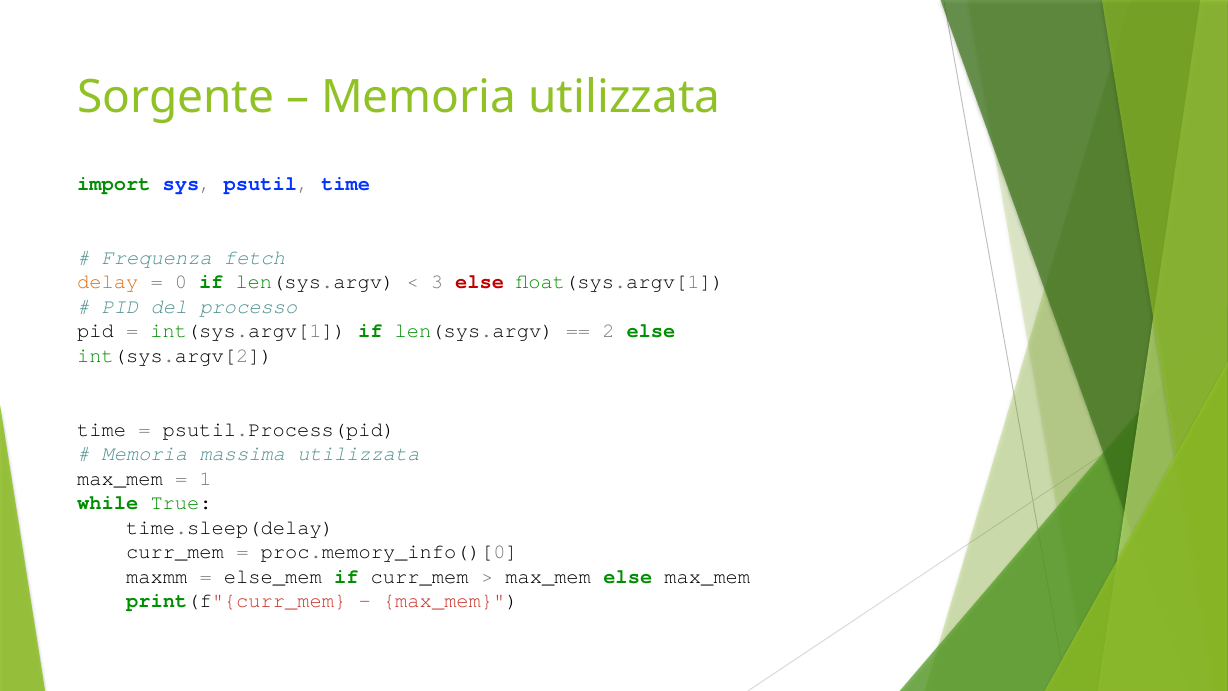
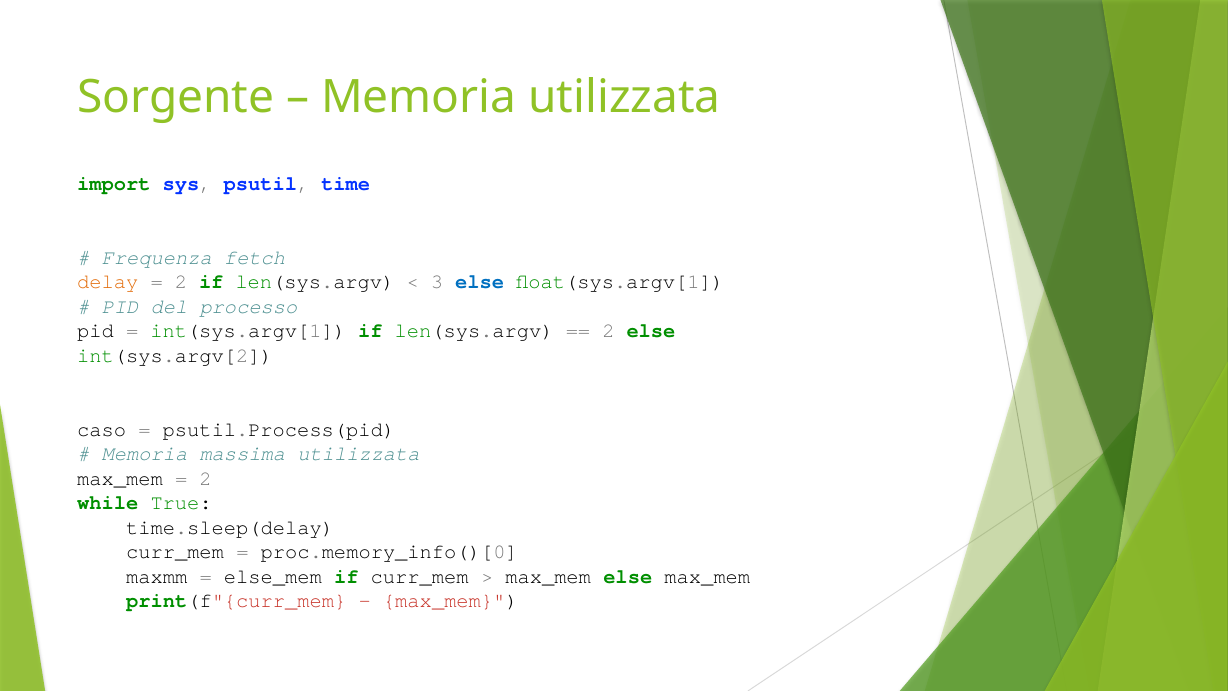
0 at (181, 282): 0 -> 2
else at (480, 282) colour: red -> blue
time at (102, 429): time -> caso
1 at (206, 478): 1 -> 2
